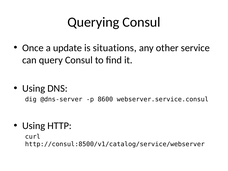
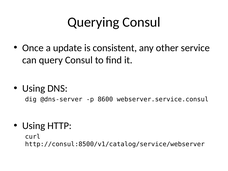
situations: situations -> consistent
